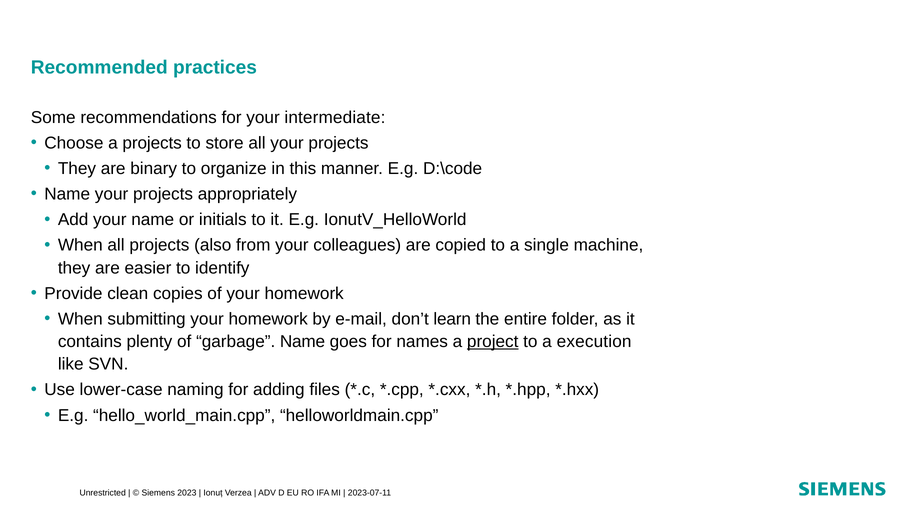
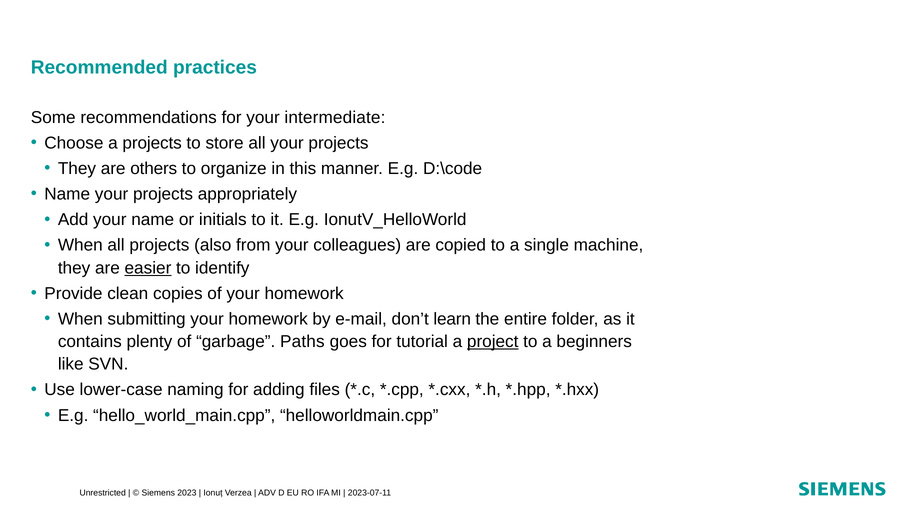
binary: binary -> others
easier underline: none -> present
garbage Name: Name -> Paths
names: names -> tutorial
execution: execution -> beginners
